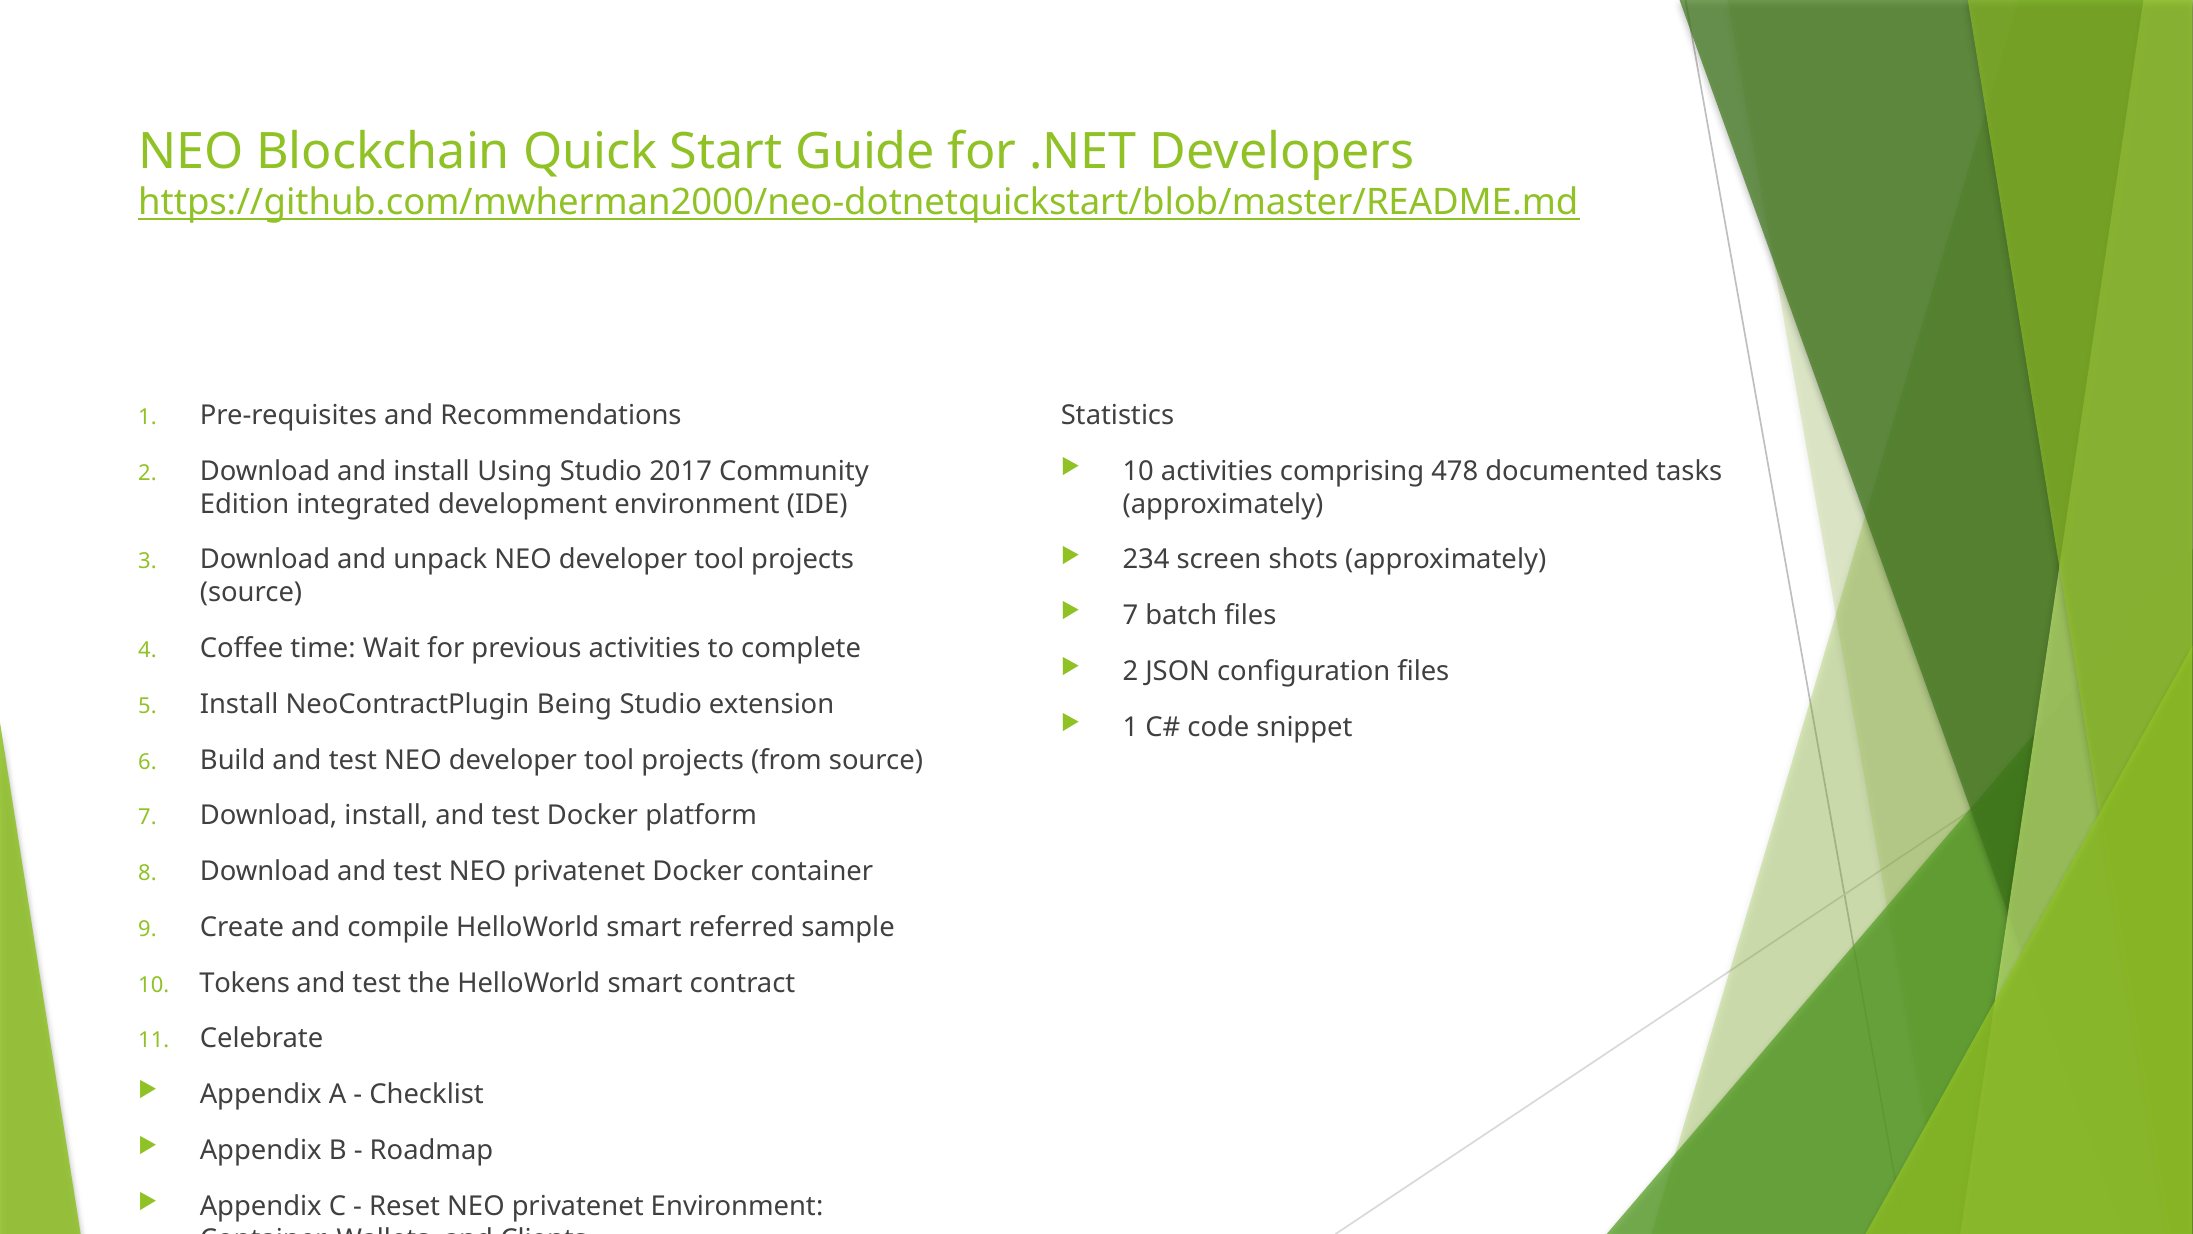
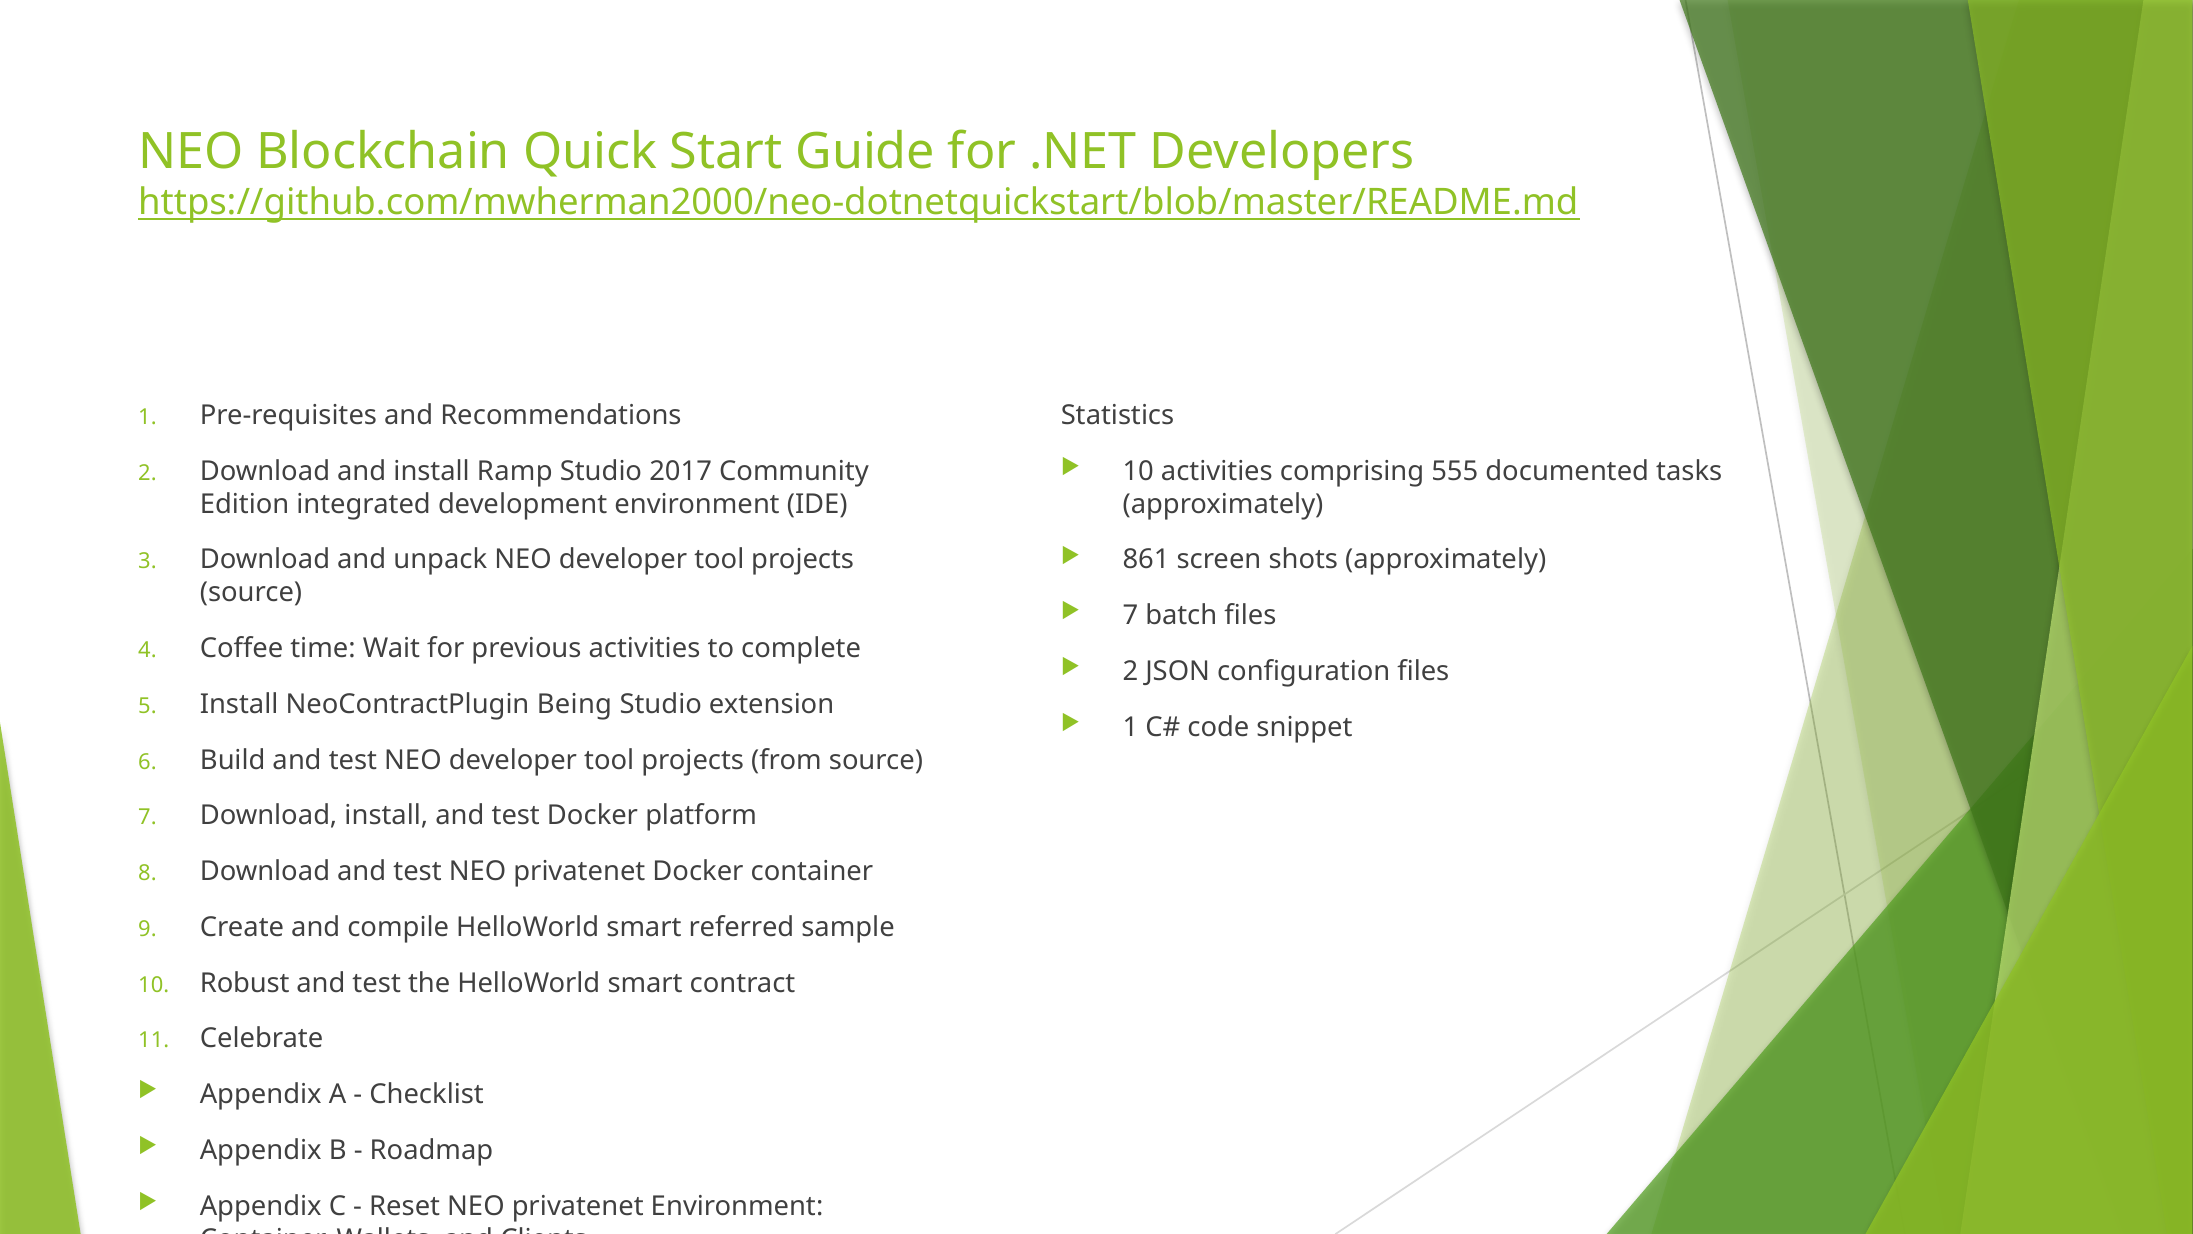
478: 478 -> 555
Using: Using -> Ramp
234: 234 -> 861
Tokens: Tokens -> Robust
